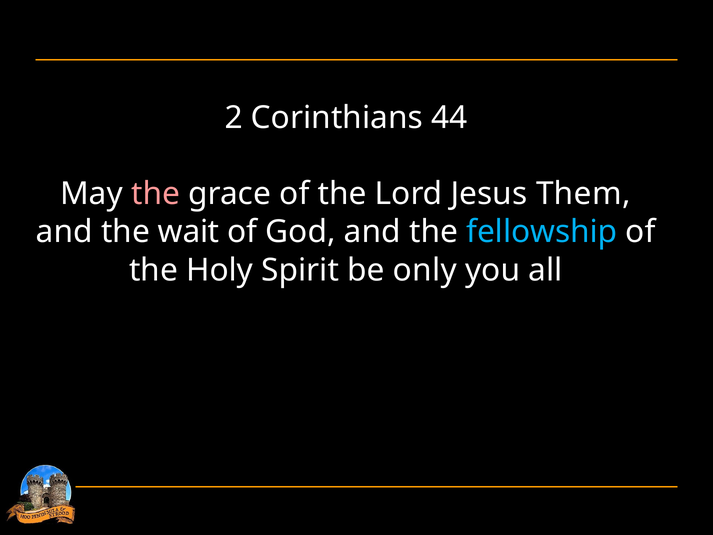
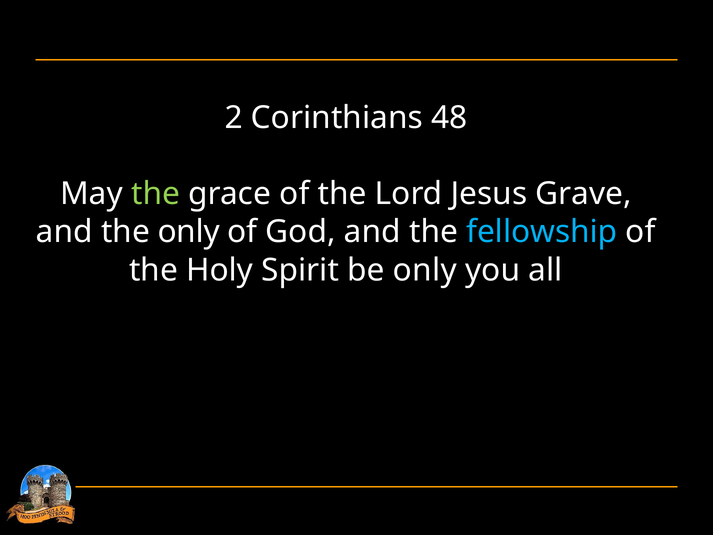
44: 44 -> 48
the at (156, 194) colour: pink -> light green
Them: Them -> Grave
the wait: wait -> only
